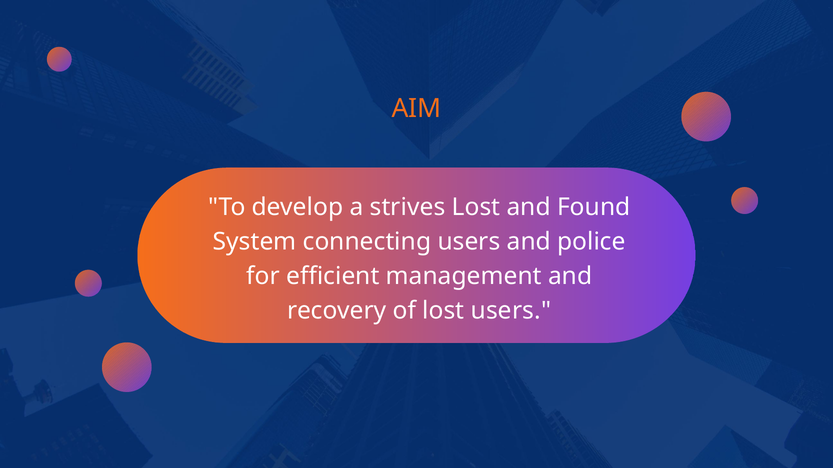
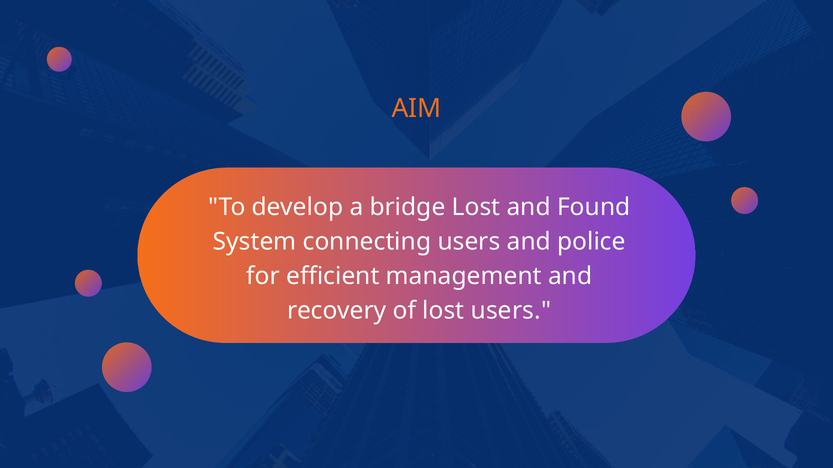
strives: strives -> bridge
